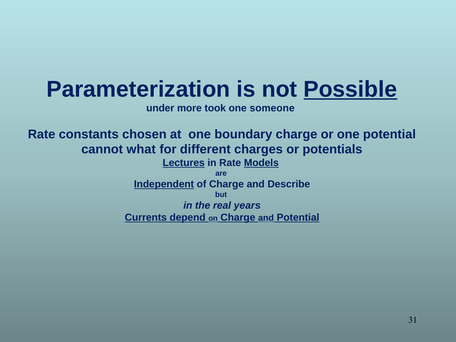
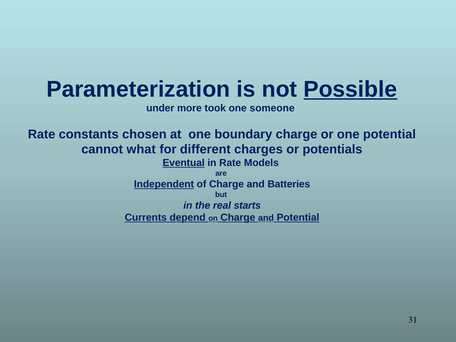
Lectures: Lectures -> Eventual
Models underline: present -> none
Describe: Describe -> Batteries
years: years -> starts
